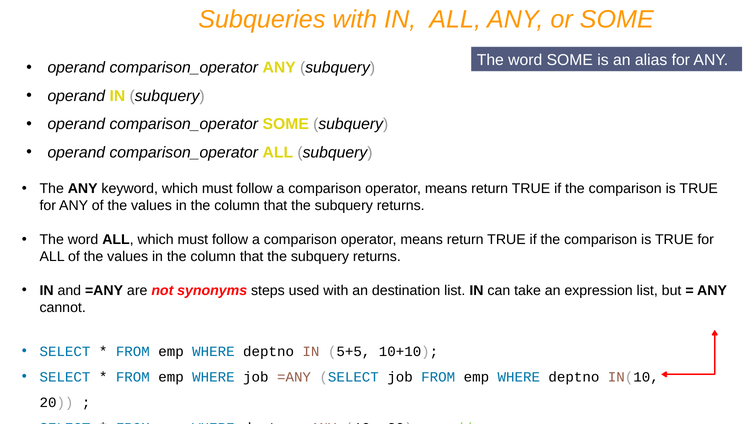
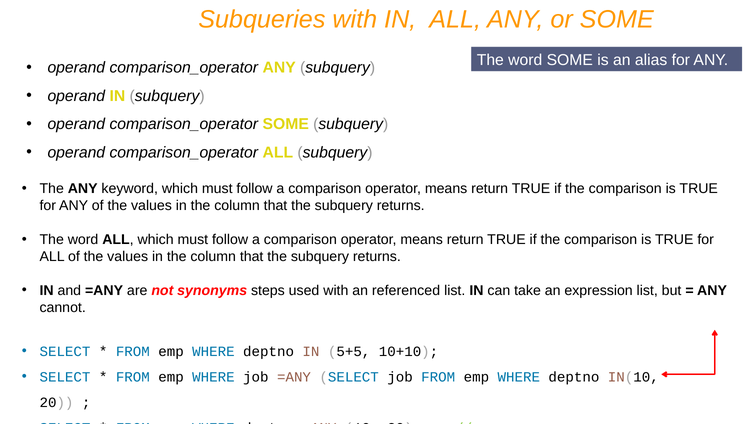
destination: destination -> referenced
